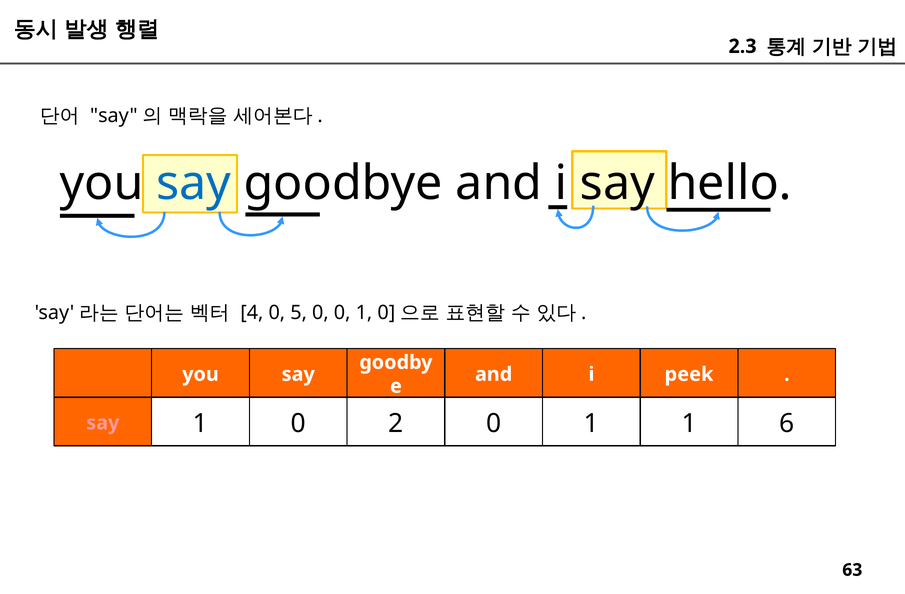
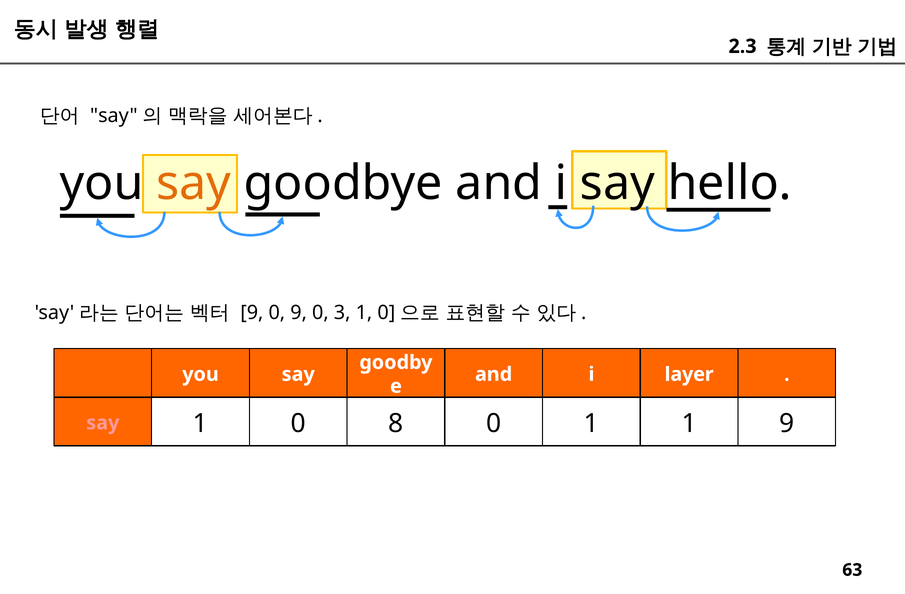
say at (194, 184) colour: blue -> orange
4 at (252, 313): 4 -> 9
0 5: 5 -> 9
0 0: 0 -> 3
peek: peek -> layer
2: 2 -> 8
1 6: 6 -> 9
